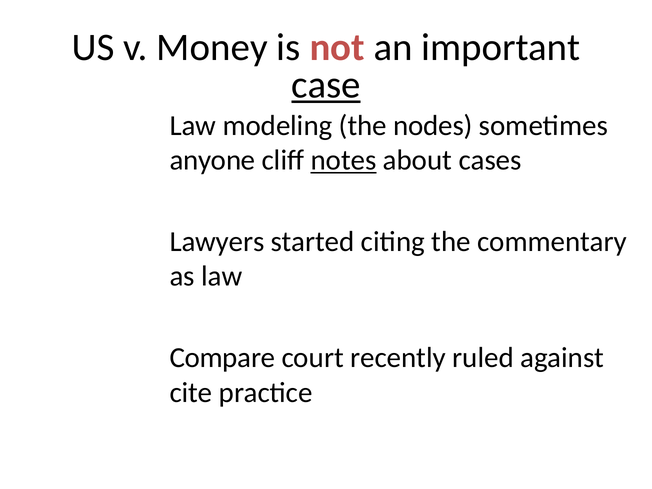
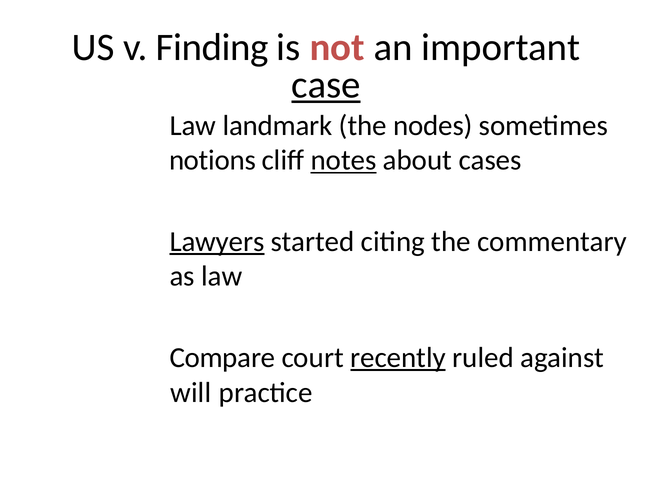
Money: Money -> Finding
modeling: modeling -> landmark
anyone: anyone -> notions
Lawyers underline: none -> present
recently underline: none -> present
cite: cite -> will
